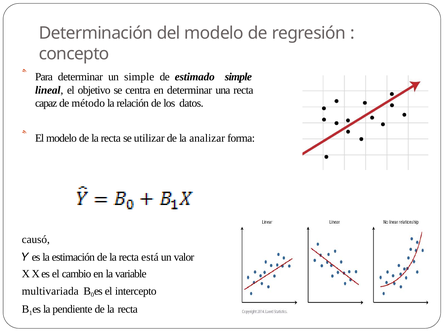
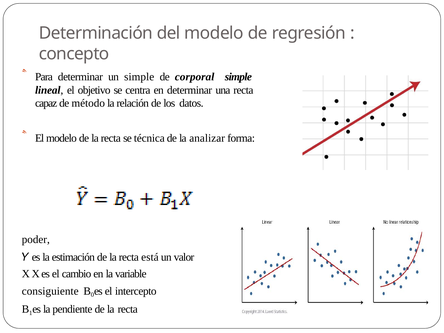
estimado: estimado -> corporal
utilizar: utilizar -> técnica
causó: causó -> poder
multivariada: multivariada -> consiguiente
